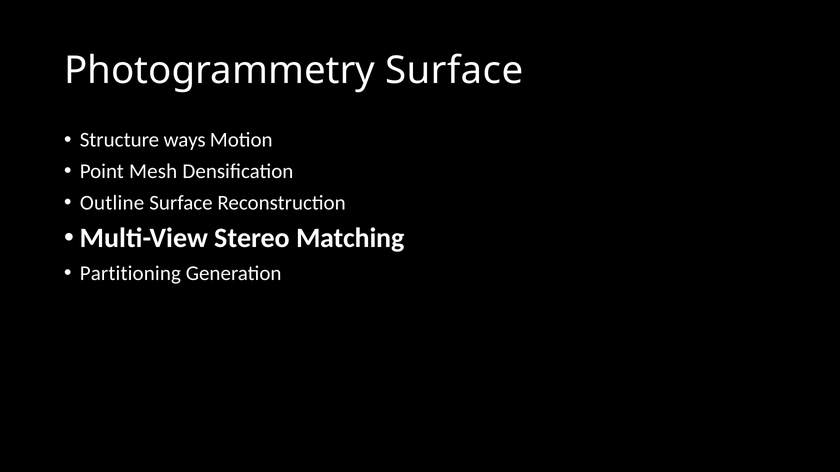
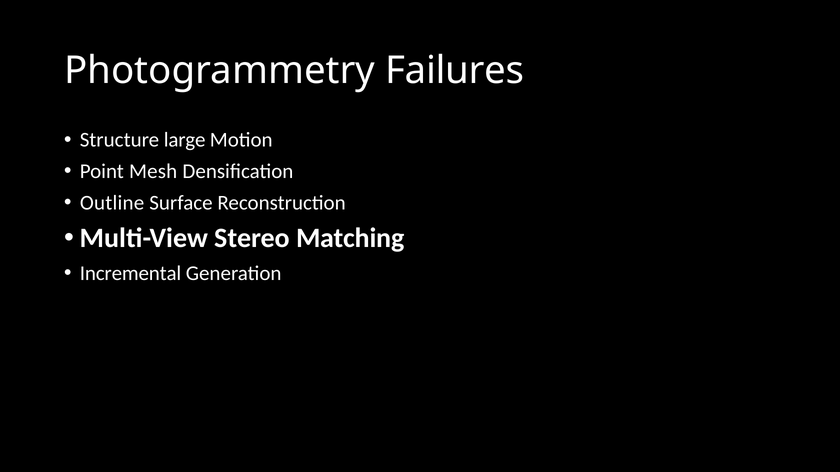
Photogrammetry Surface: Surface -> Failures
ways: ways -> large
Partitioning: Partitioning -> Incremental
